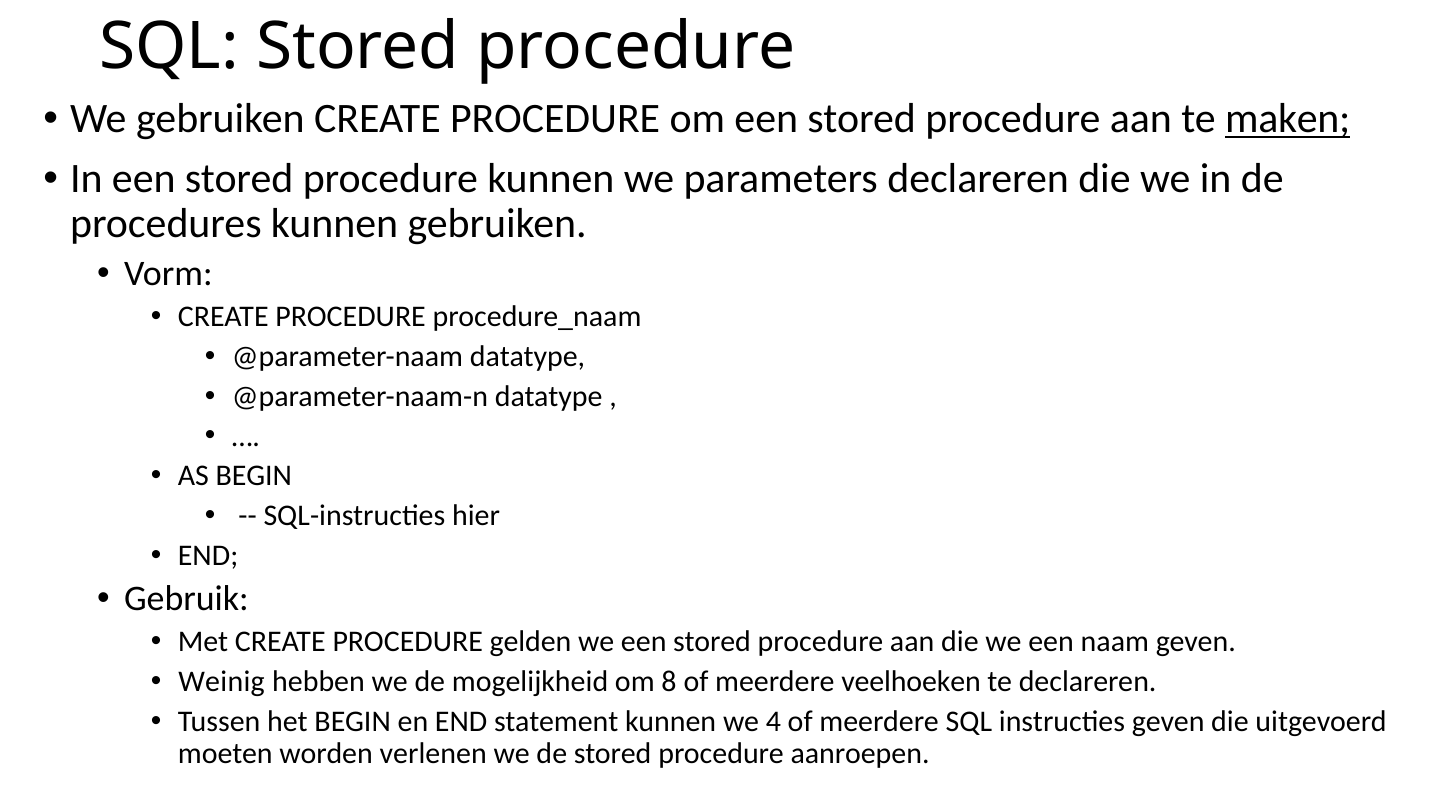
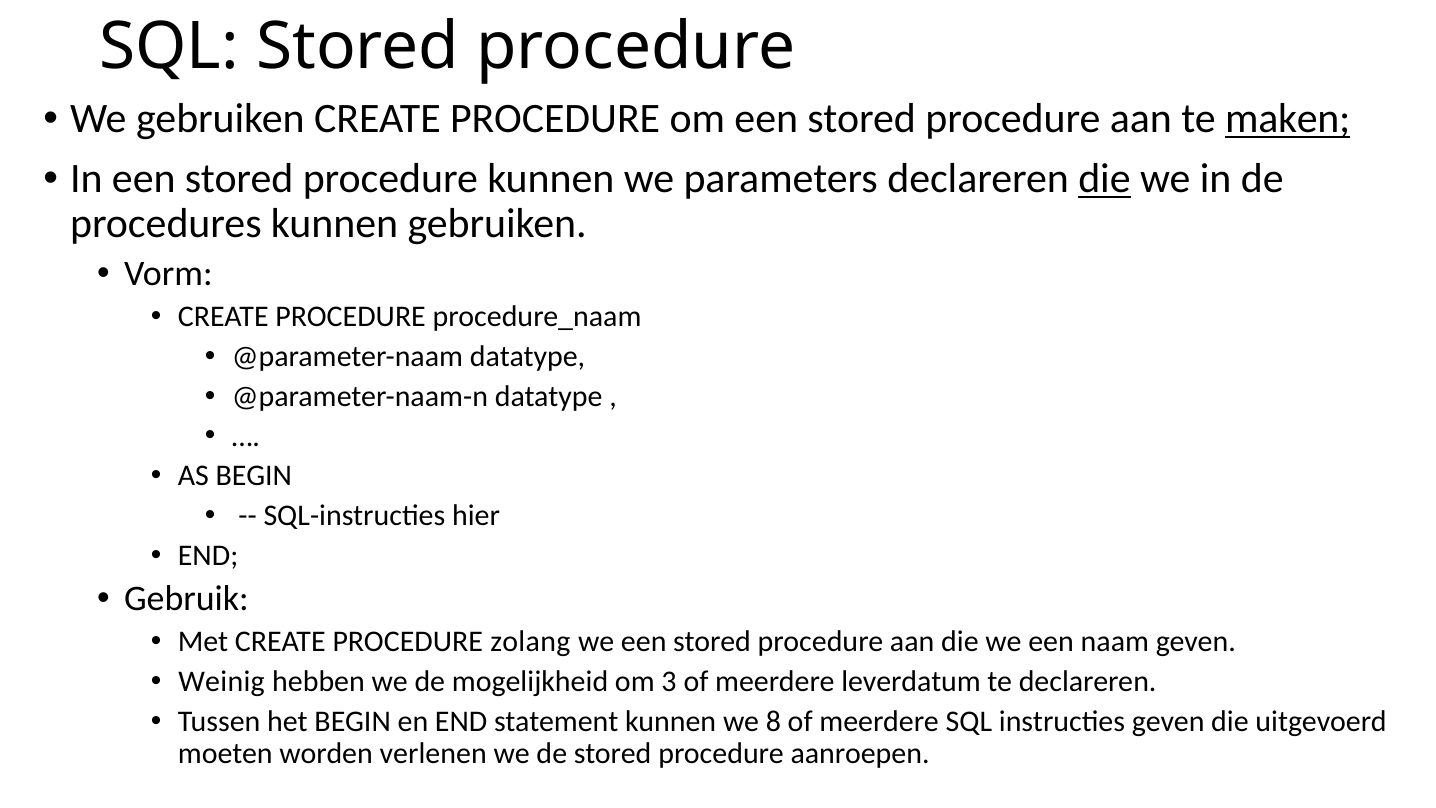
die at (1104, 179) underline: none -> present
gelden: gelden -> zolang
8: 8 -> 3
veelhoeken: veelhoeken -> leverdatum
4: 4 -> 8
